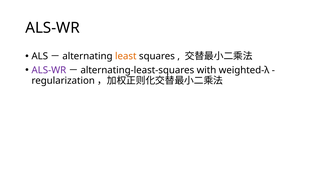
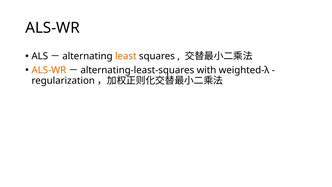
ALS-WR at (49, 70) colour: purple -> orange
